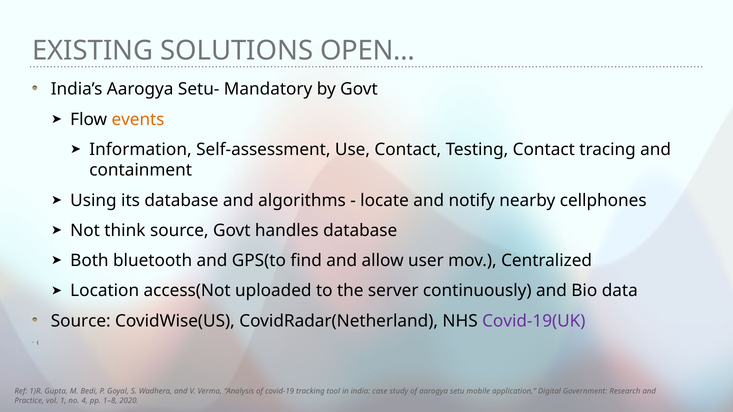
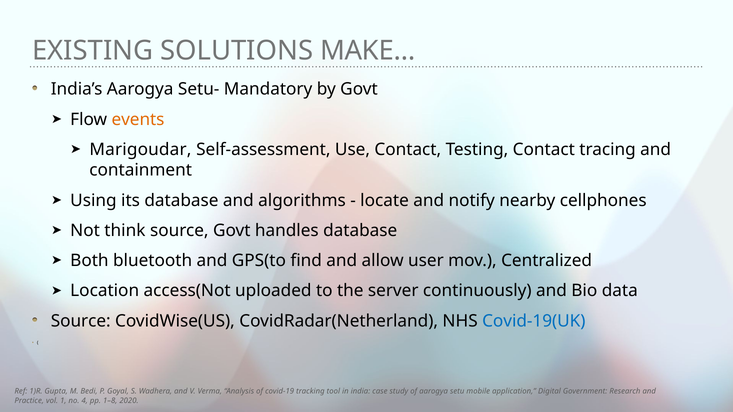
OPEN…: OPEN… -> MAKE…
Information: Information -> Marigoudar
Covid-19(UK colour: purple -> blue
